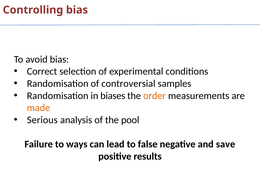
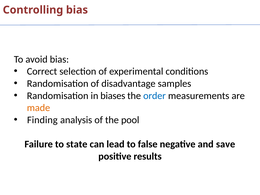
controversial: controversial -> disadvantage
order colour: orange -> blue
Serious: Serious -> Finding
ways: ways -> state
